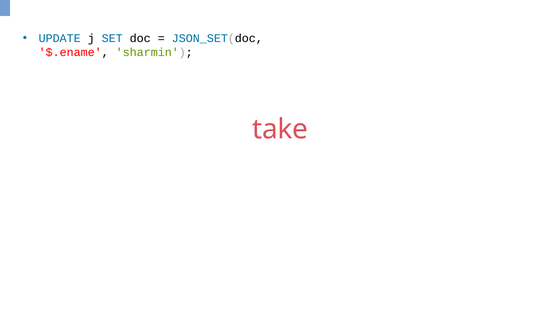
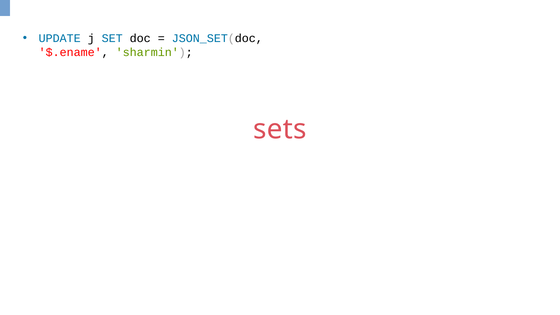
take: take -> sets
